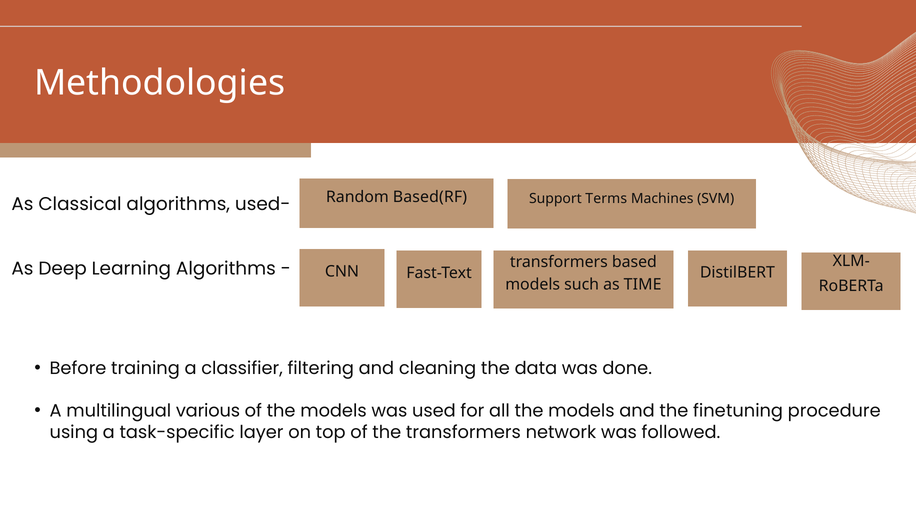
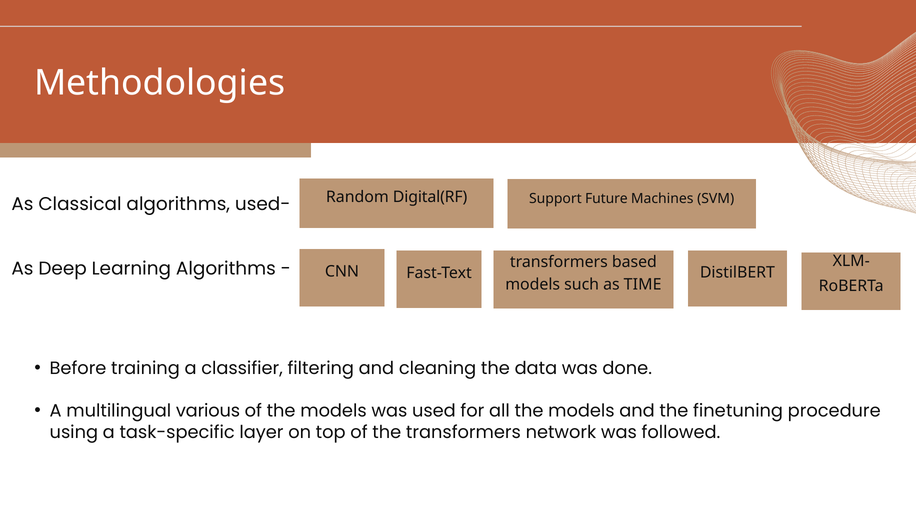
Based(RF: Based(RF -> Digital(RF
Terms: Terms -> Future
